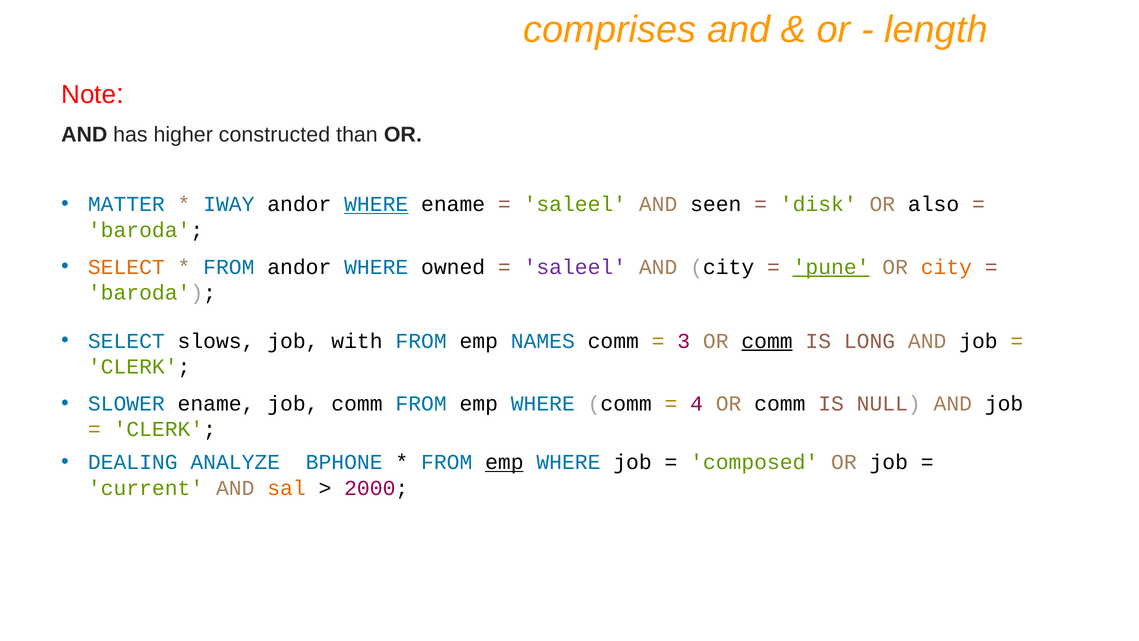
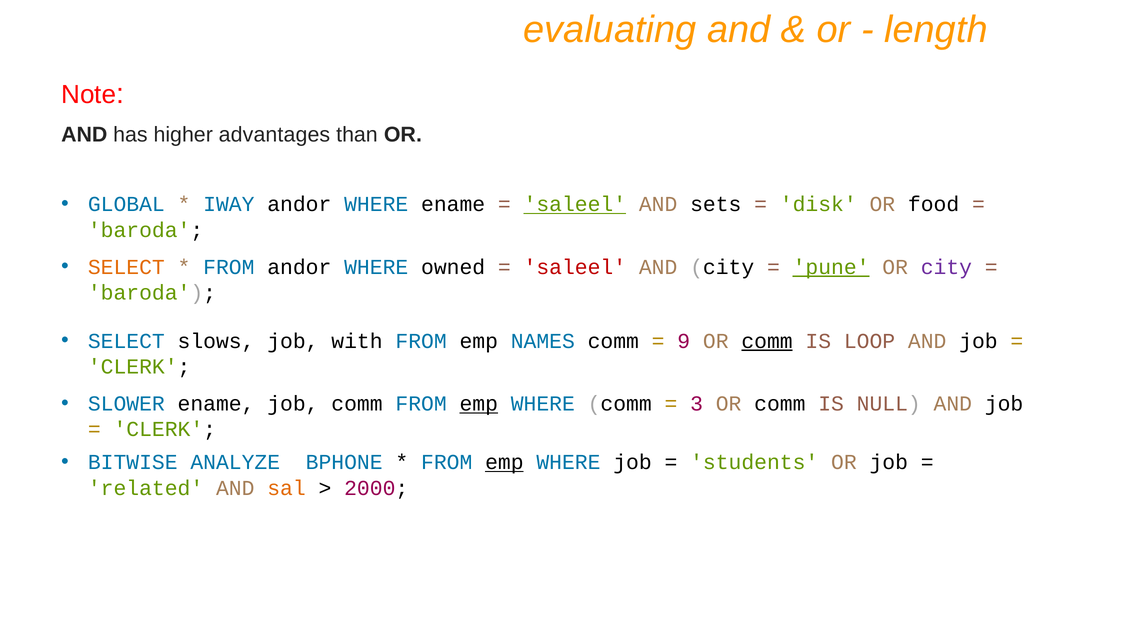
comprises: comprises -> evaluating
constructed: constructed -> advantages
MATTER: MATTER -> GLOBAL
WHERE at (376, 204) underline: present -> none
saleel at (575, 204) underline: none -> present
seen: seen -> sets
also: also -> food
saleel at (575, 267) colour: purple -> red
city at (946, 267) colour: orange -> purple
3: 3 -> 9
LONG: LONG -> LOOP
emp at (479, 404) underline: none -> present
4: 4 -> 3
DEALING: DEALING -> BITWISE
composed: composed -> students
current: current -> related
